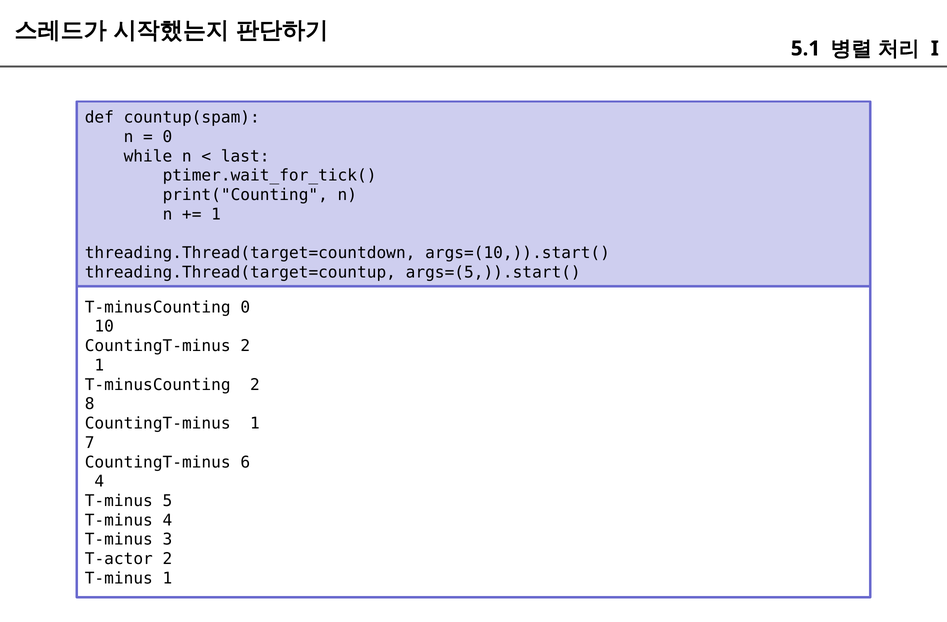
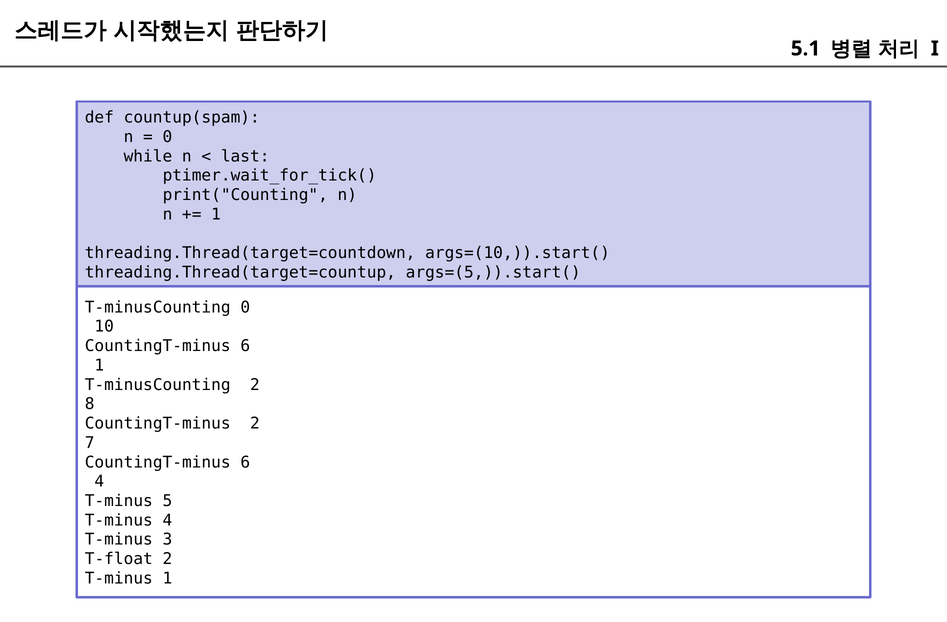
2 at (245, 346): 2 -> 6
CountingT-minus 1: 1 -> 2
T-actor: T-actor -> T-float
